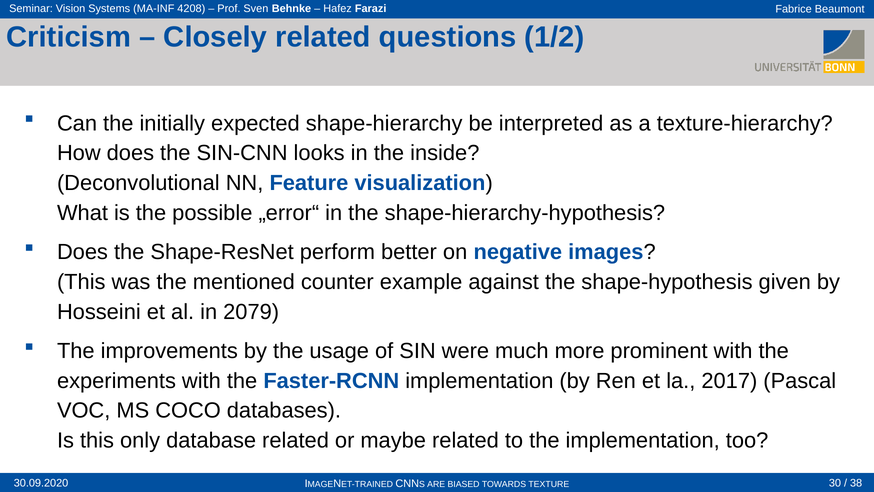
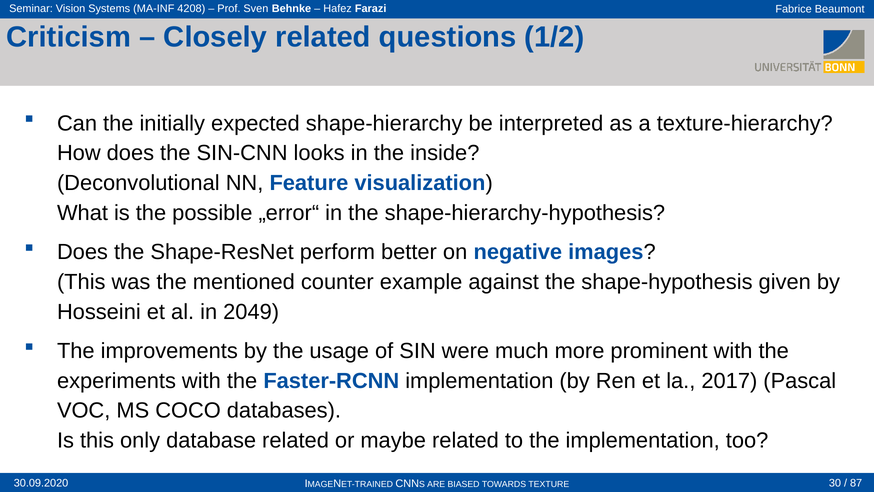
2079: 2079 -> 2049
38: 38 -> 87
